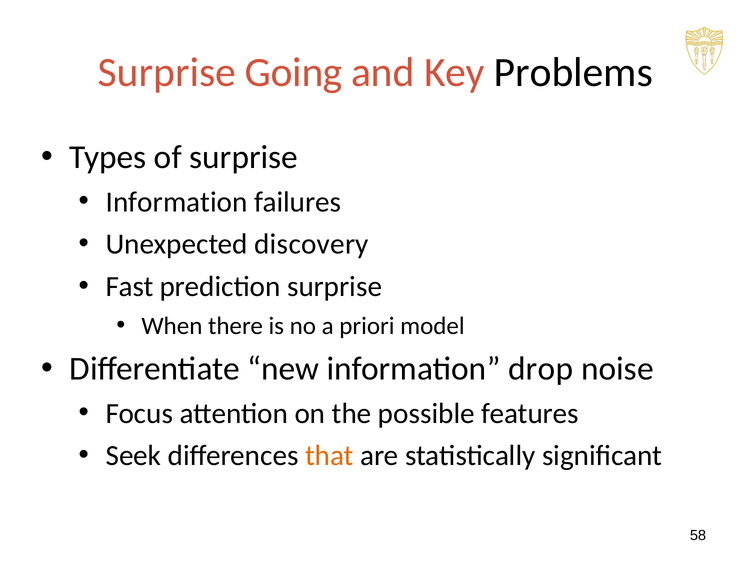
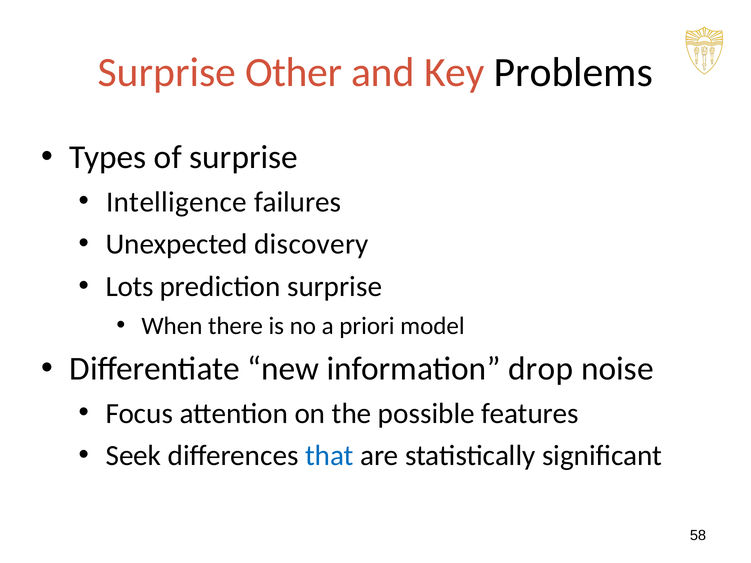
Going: Going -> Other
Information at (177, 202): Information -> Intelligence
Fast: Fast -> Lots
that colour: orange -> blue
